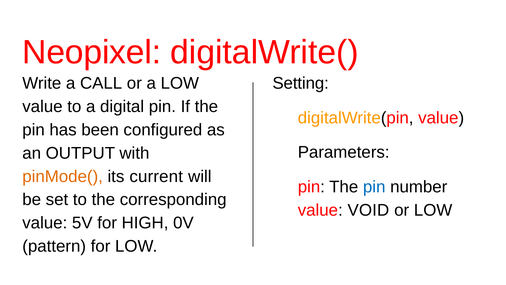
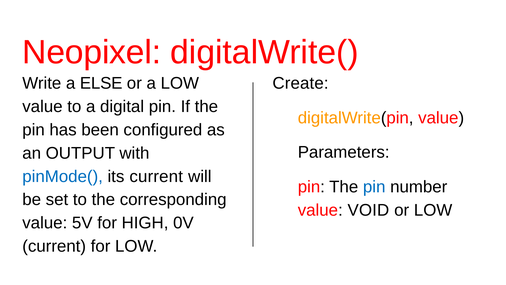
CALL: CALL -> ELSE
Setting: Setting -> Create
pinMode( colour: orange -> blue
pattern at (54, 246): pattern -> current
